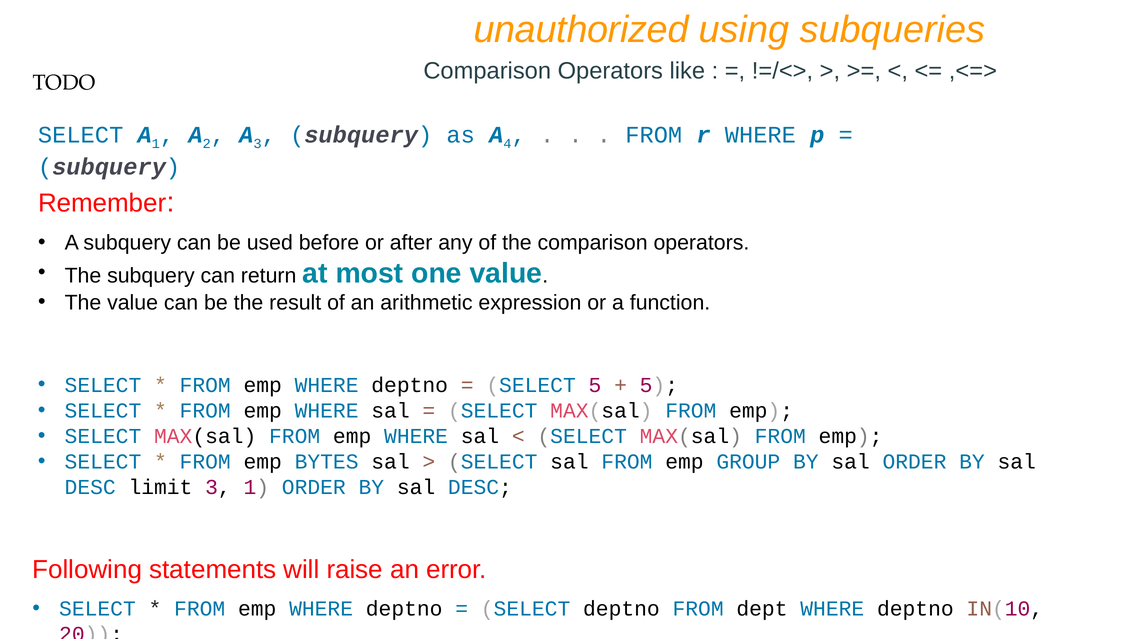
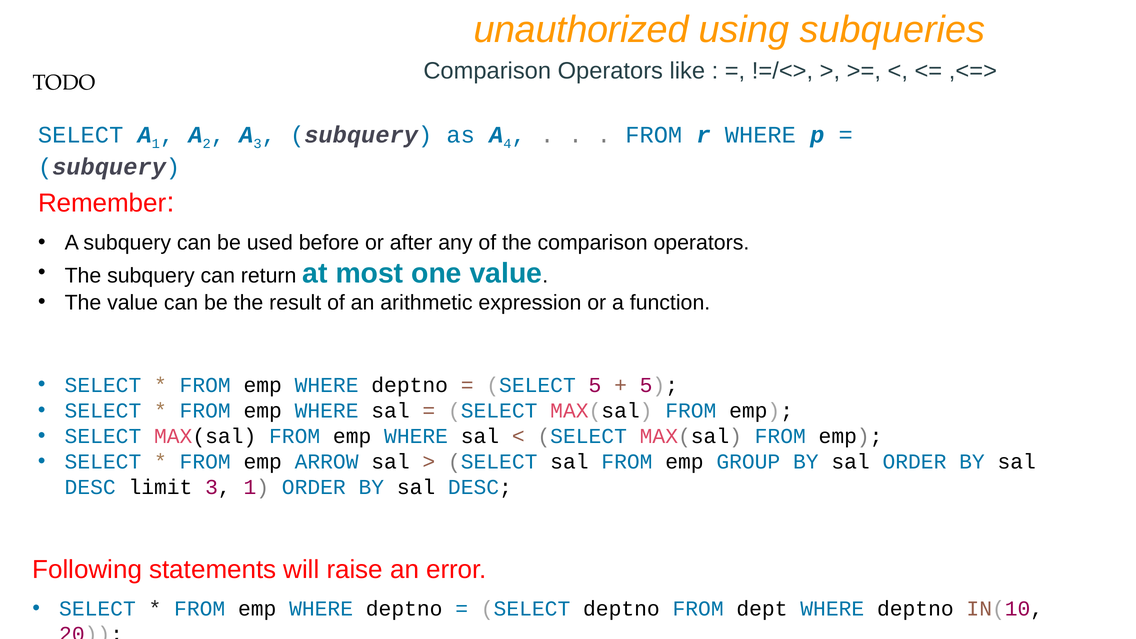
BYTES: BYTES -> ARROW
